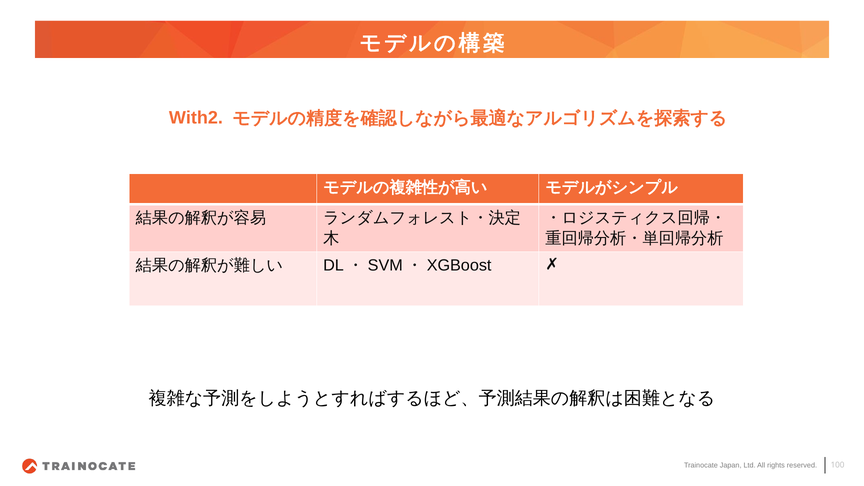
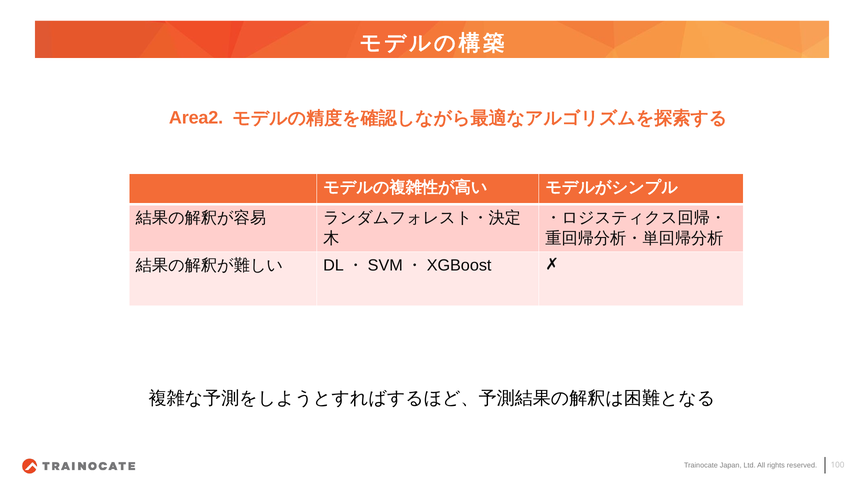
With2: With2 -> Area2
